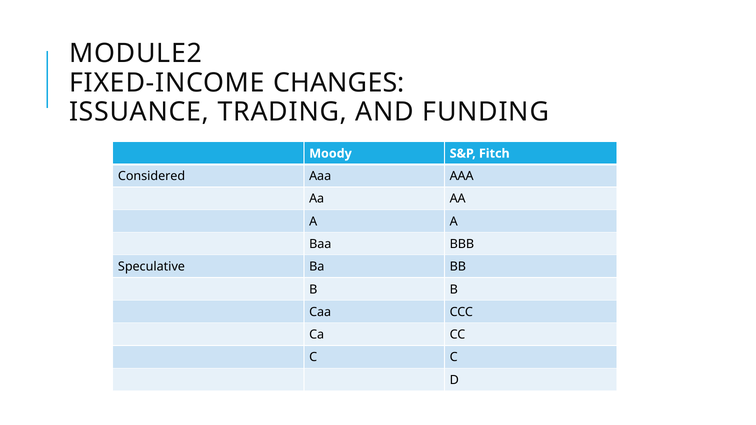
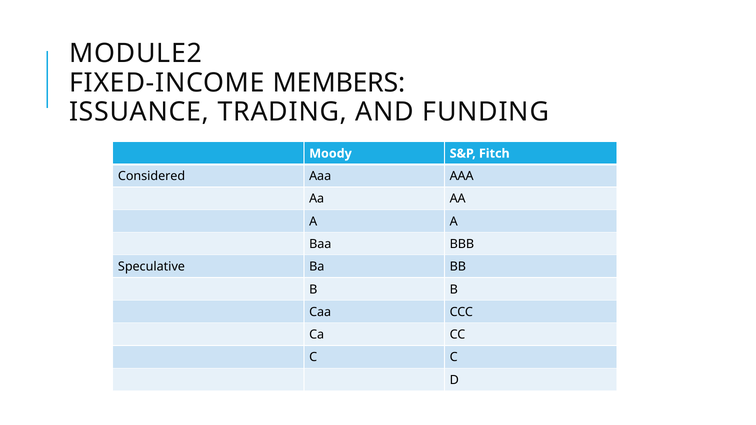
CHANGES: CHANGES -> MEMBERS
